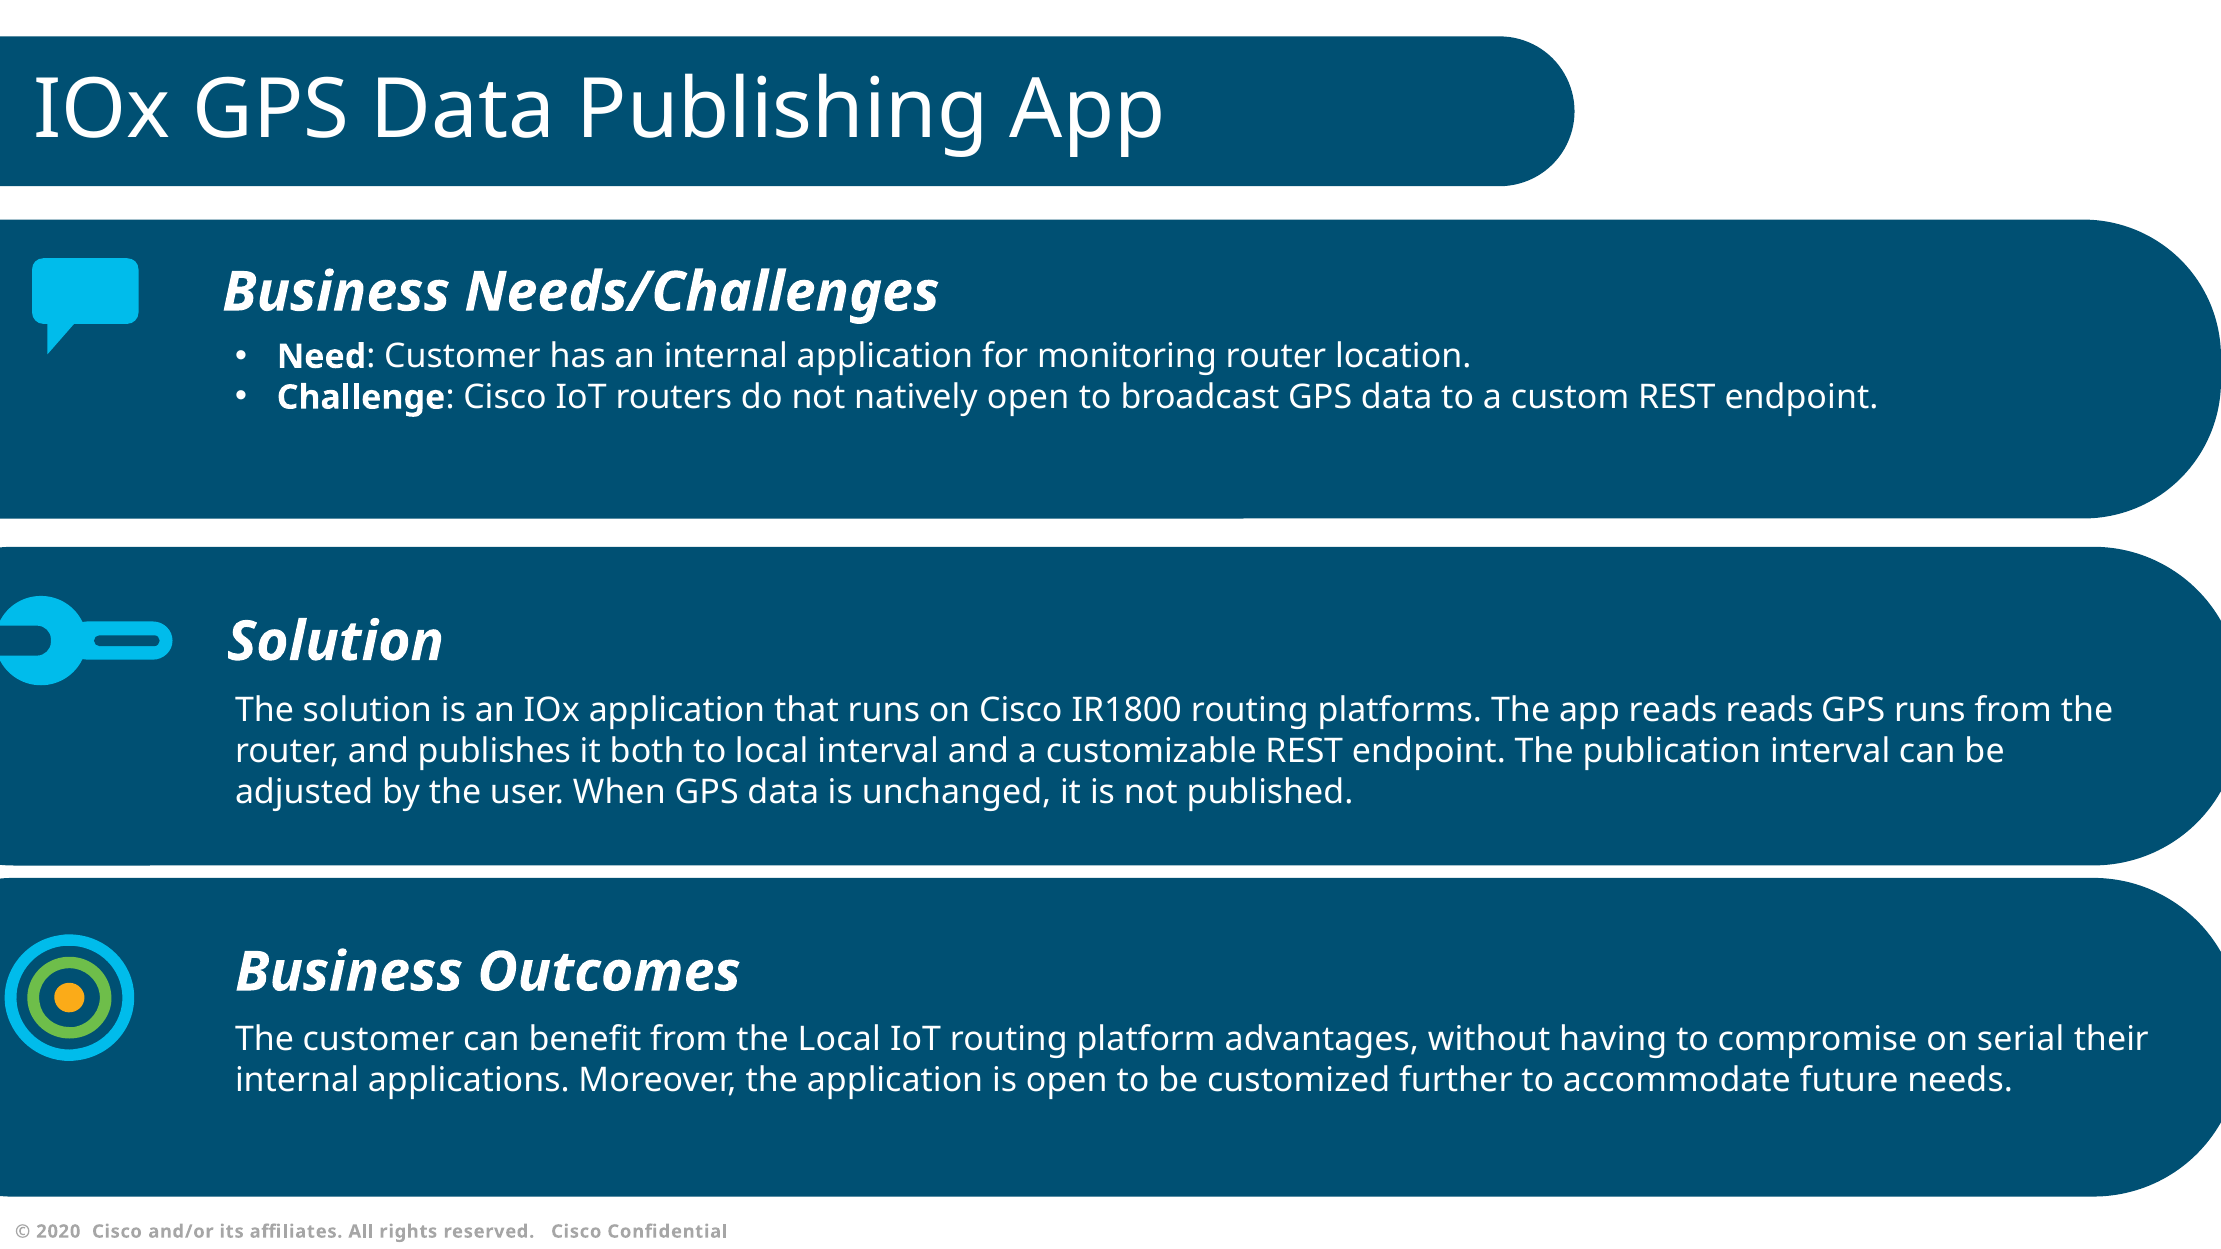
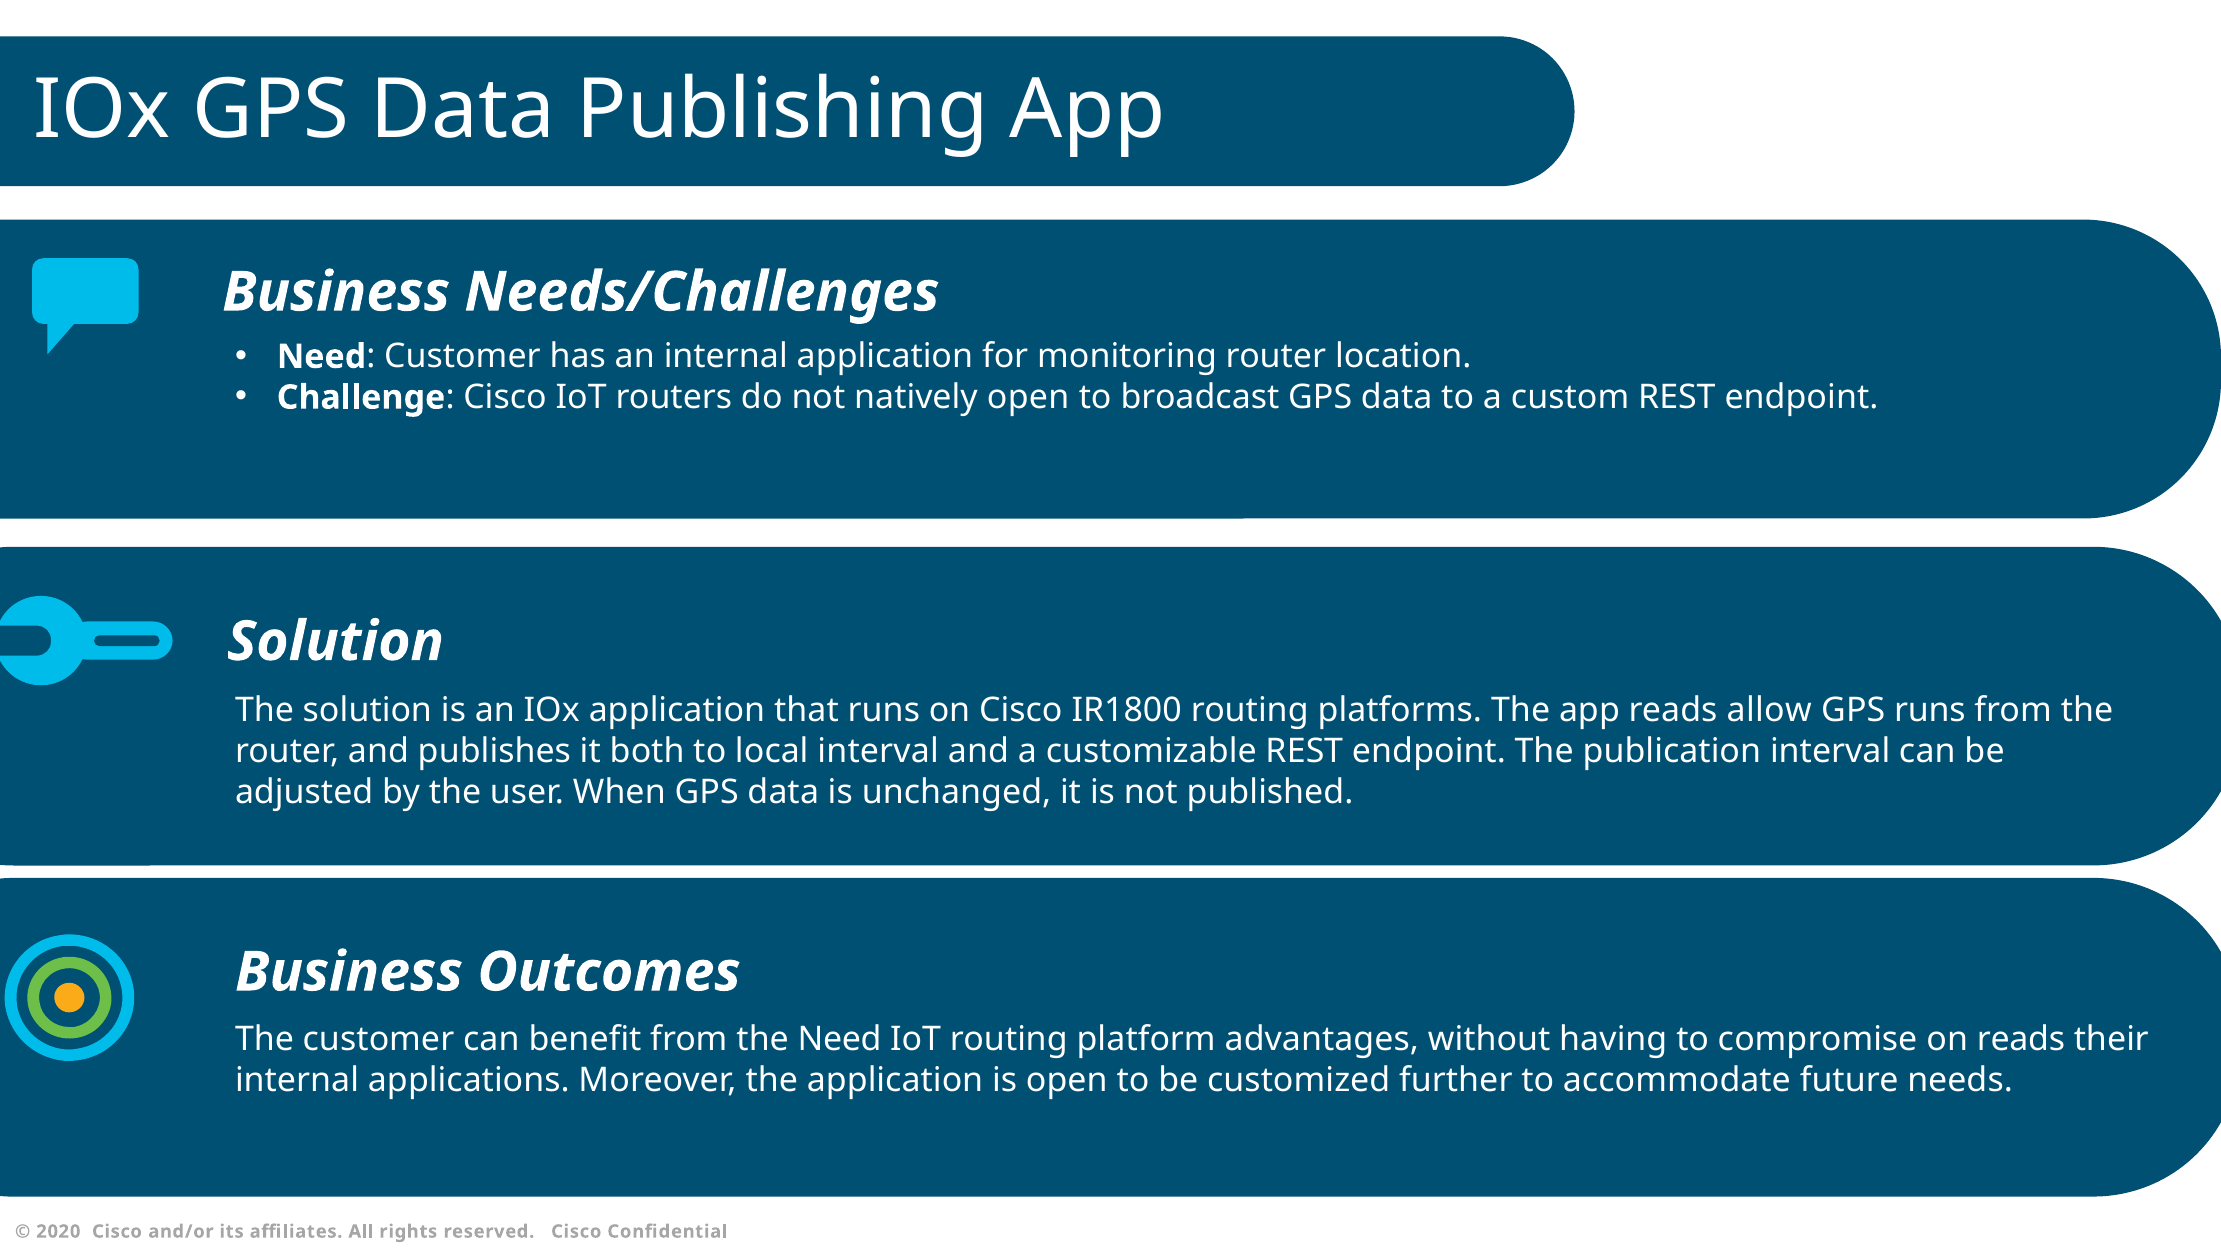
reads reads: reads -> allow
the Local: Local -> Need
on serial: serial -> reads
